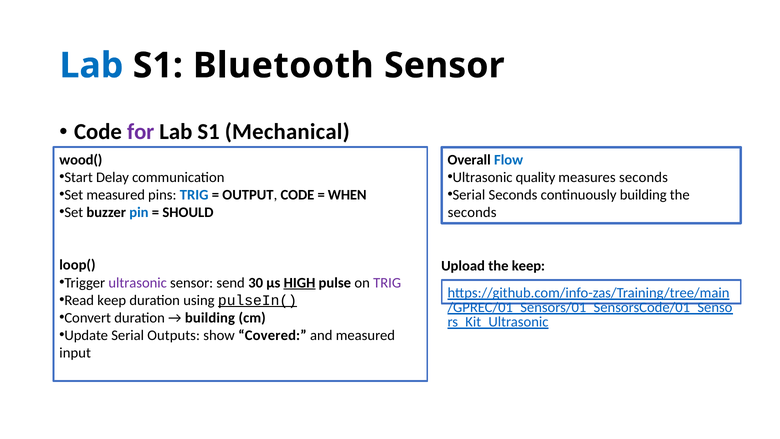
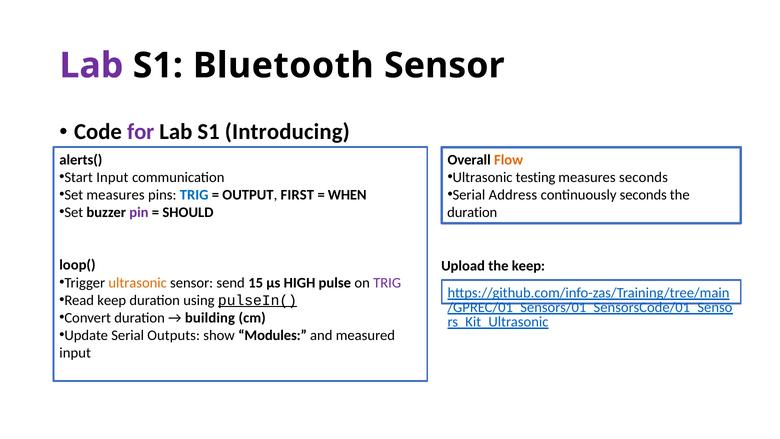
Lab at (91, 66) colour: blue -> purple
Mechanical: Mechanical -> Introducing
wood(: wood( -> alerts(
Flow colour: blue -> orange
Start Delay: Delay -> Input
quality: quality -> testing
Set measured: measured -> measures
OUTPUT CODE: CODE -> FIRST
Serial Seconds: Seconds -> Address
continuously building: building -> seconds
pin colour: blue -> purple
seconds at (472, 212): seconds -> duration
ultrasonic at (138, 283) colour: purple -> orange
30: 30 -> 15
HIGH underline: present -> none
Covered: Covered -> Modules
